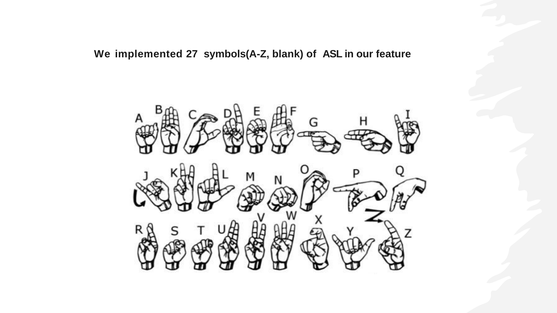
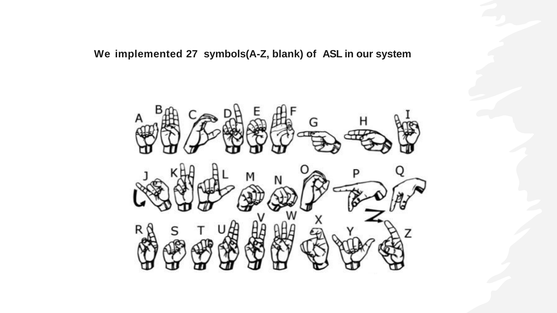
feature: feature -> system
